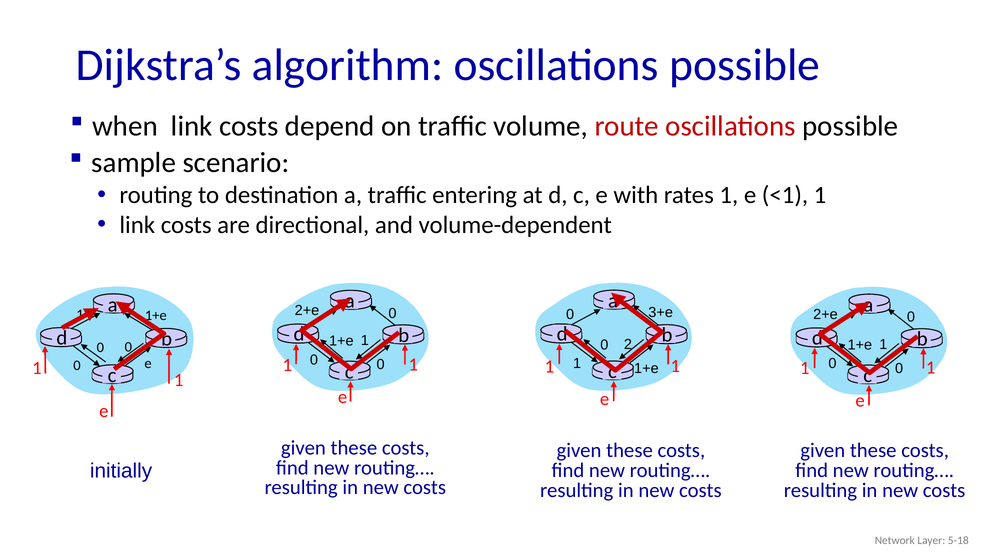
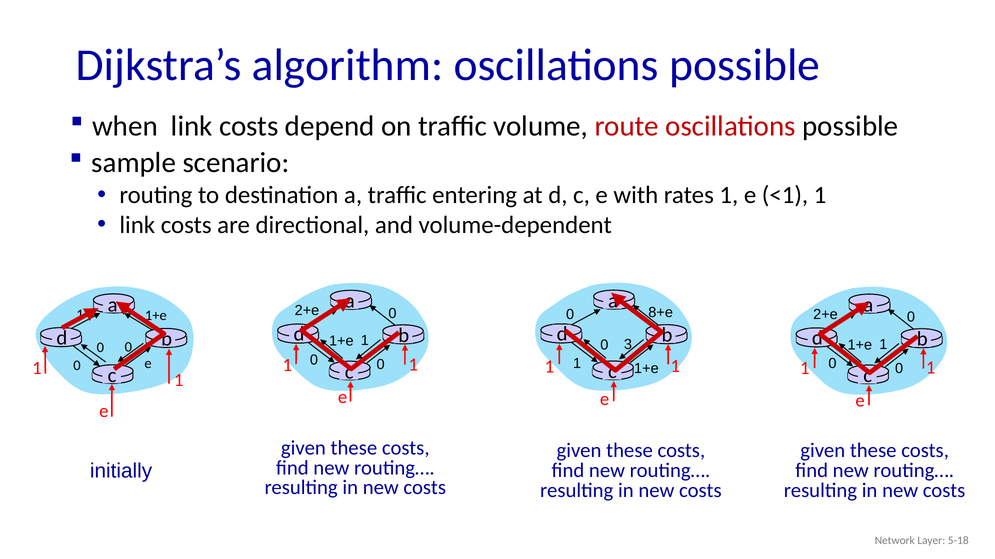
3+e: 3+e -> 8+e
2: 2 -> 3
